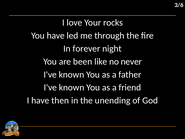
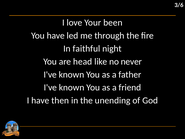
rocks: rocks -> been
forever: forever -> faithful
been: been -> head
